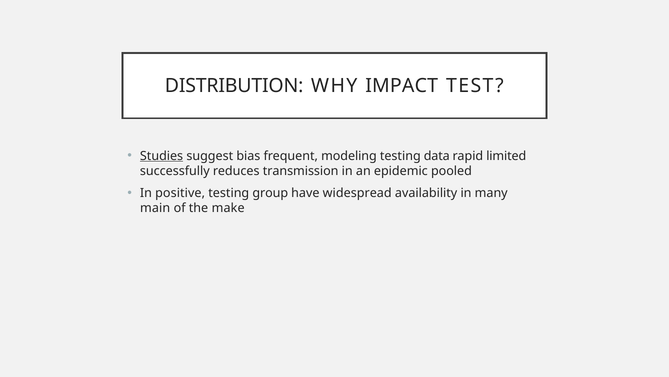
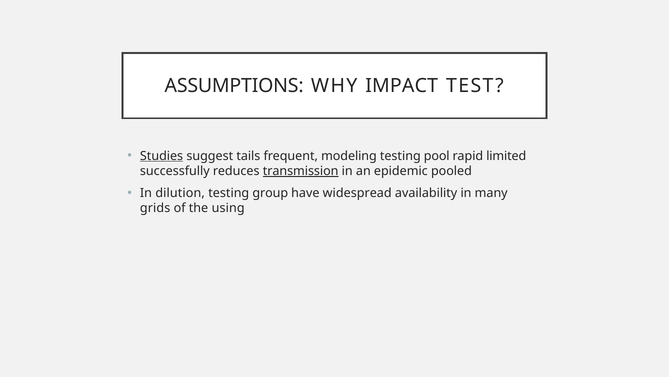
DISTRIBUTION: DISTRIBUTION -> ASSUMPTIONS
bias: bias -> tails
data: data -> pool
transmission underline: none -> present
positive: positive -> dilution
main: main -> grids
make: make -> using
